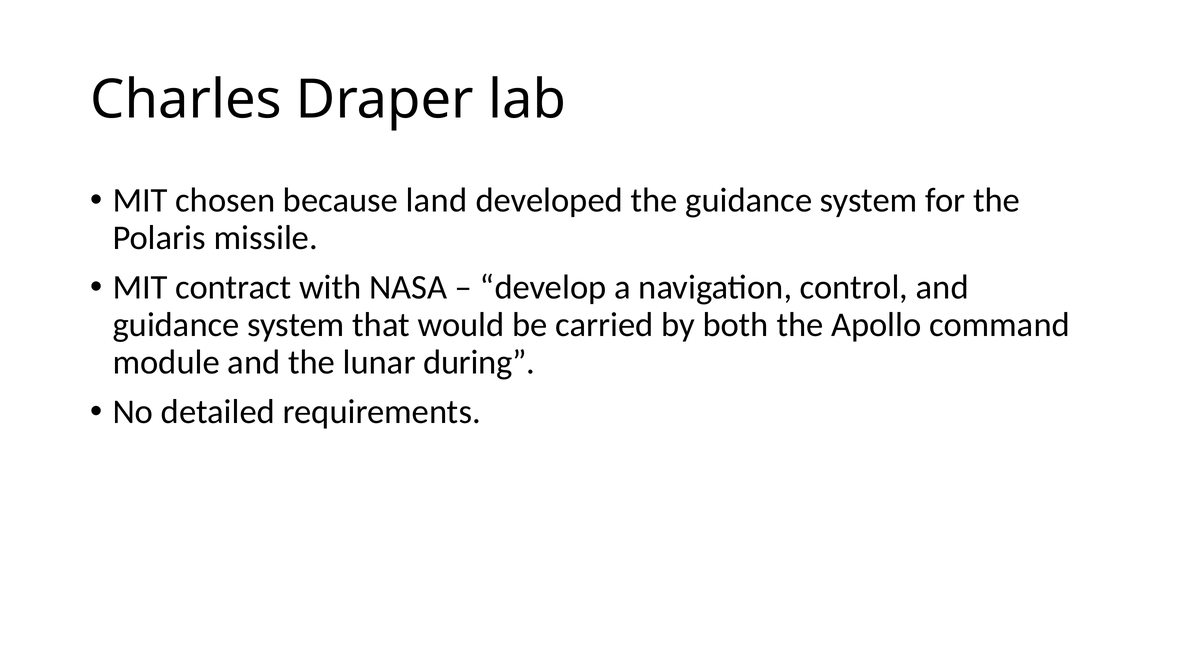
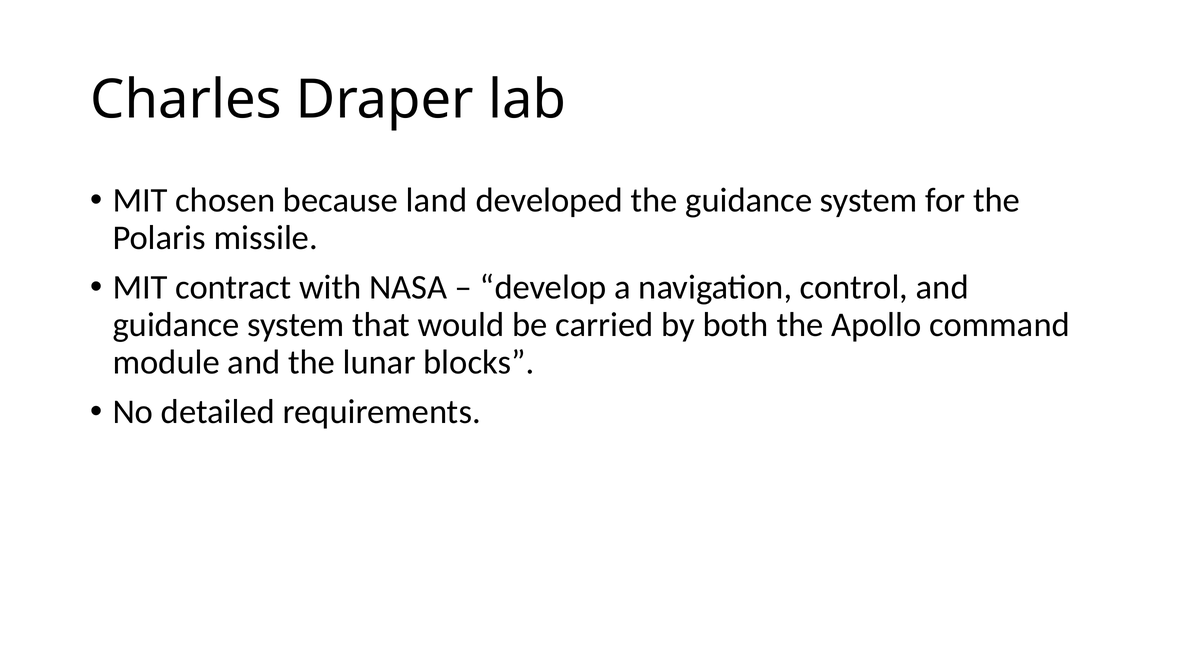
during: during -> blocks
